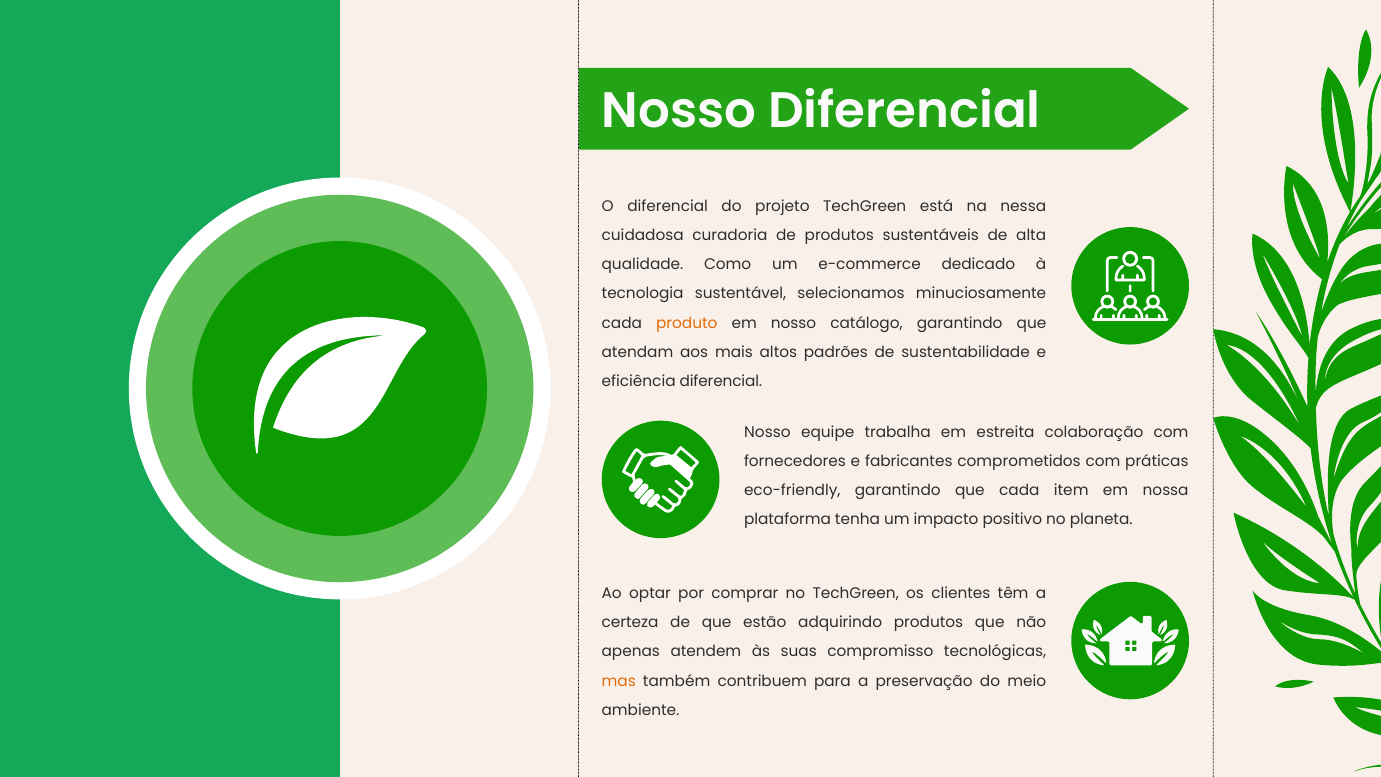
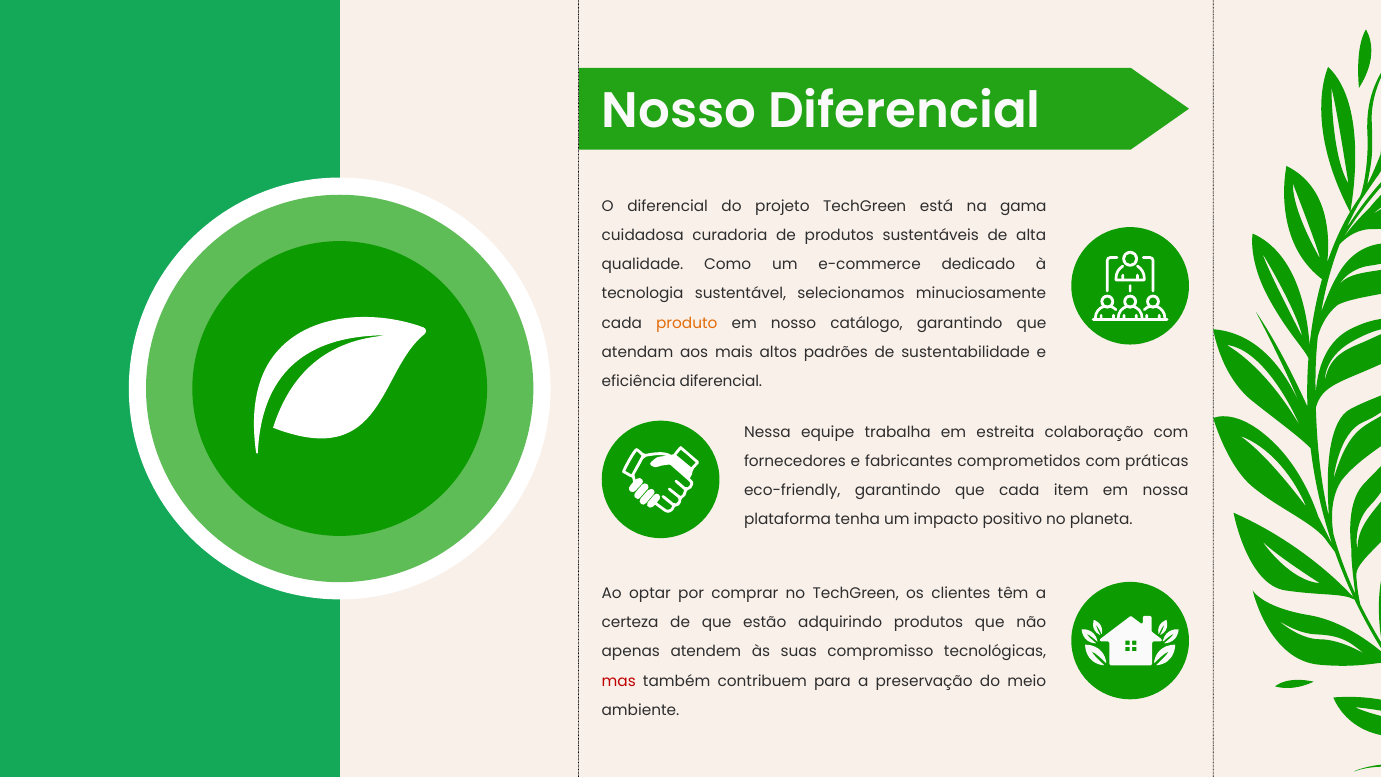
nessa: nessa -> gama
Nosso at (767, 432): Nosso -> Nessa
mas colour: orange -> red
